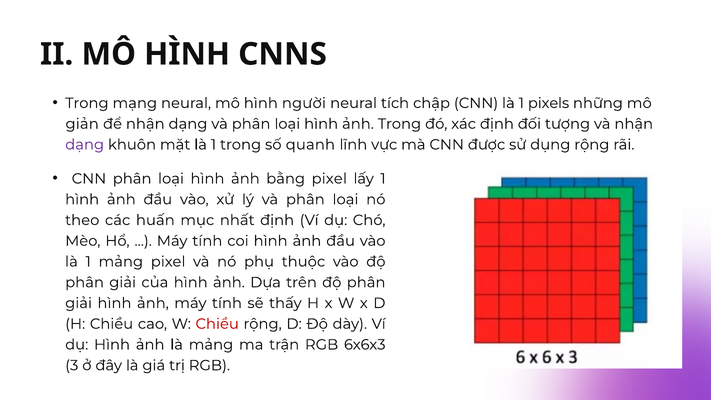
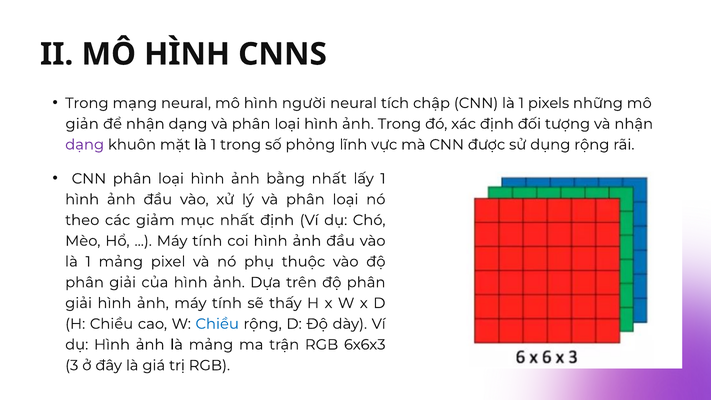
quanh: quanh -> phỏng
bằng pixel: pixel -> nhất
huấn: huấn -> giảm
Chiều at (217, 324) colour: red -> blue
